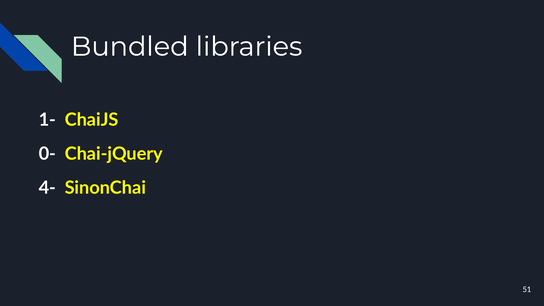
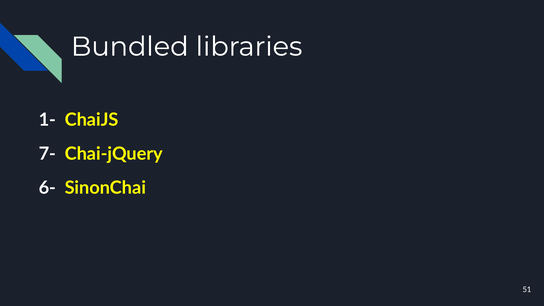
0-: 0- -> 7-
4-: 4- -> 6-
